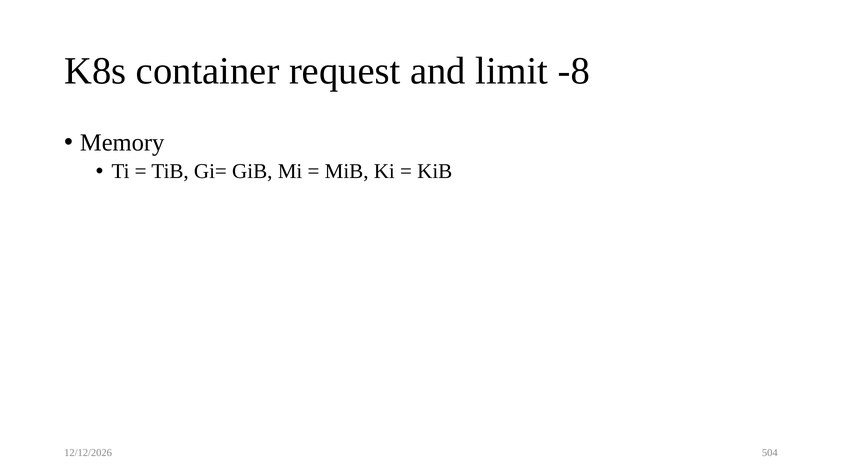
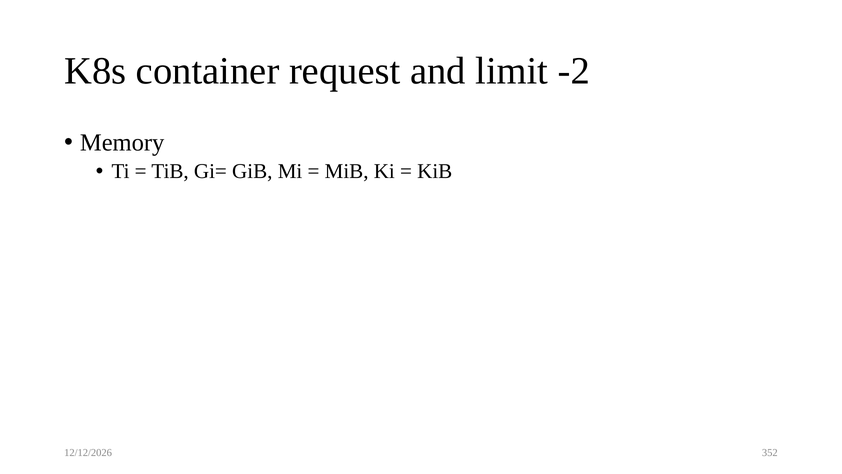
-8: -8 -> -2
504: 504 -> 352
